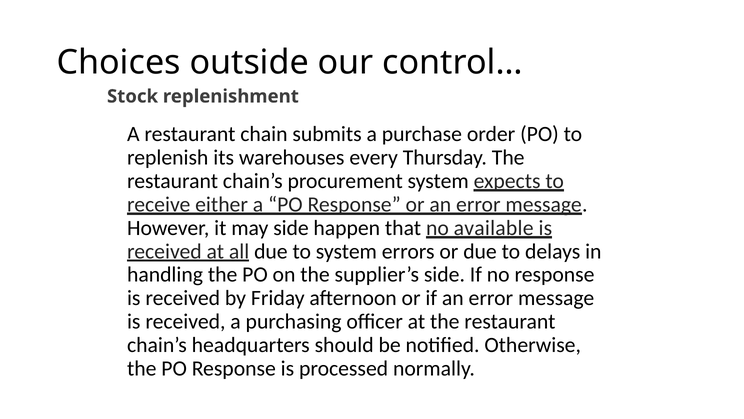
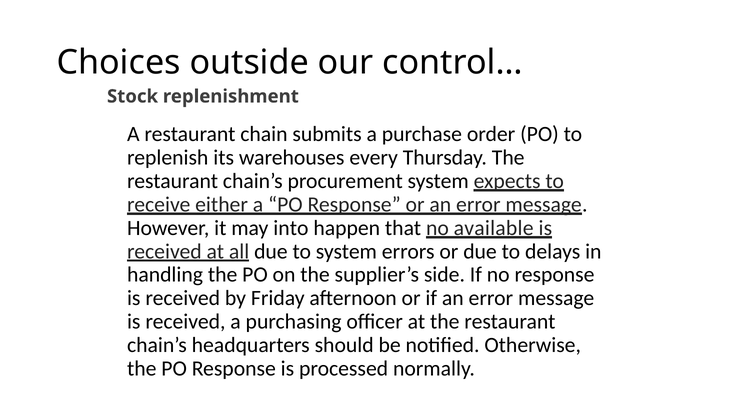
may side: side -> into
